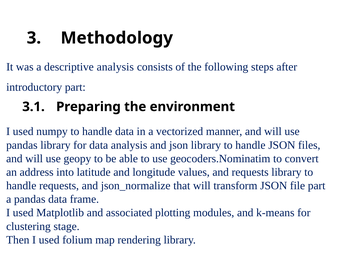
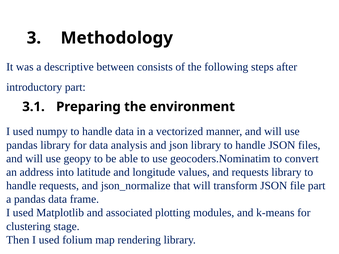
descriptive analysis: analysis -> between
